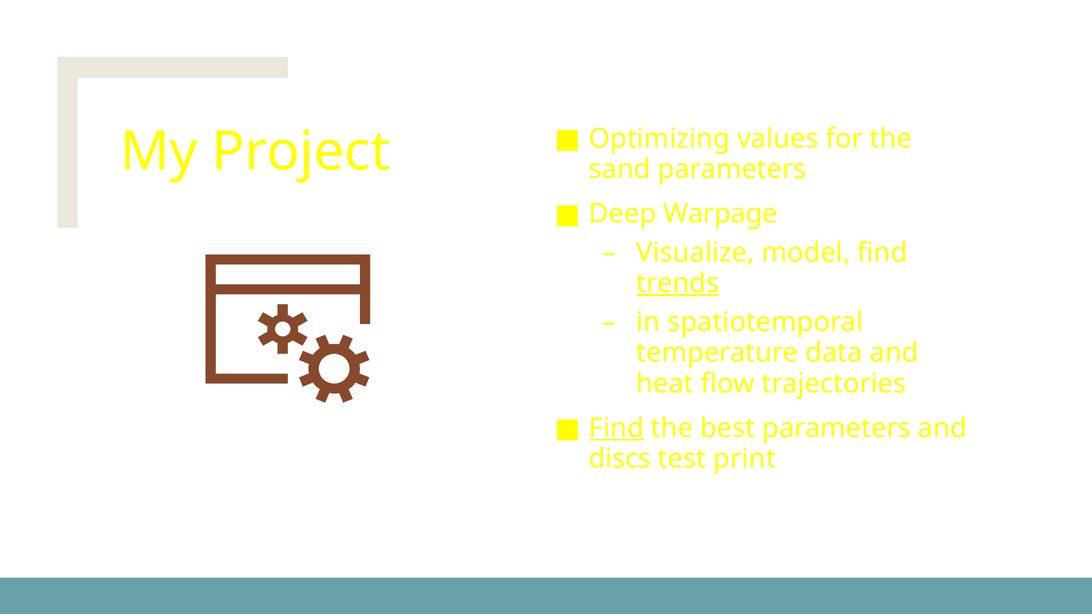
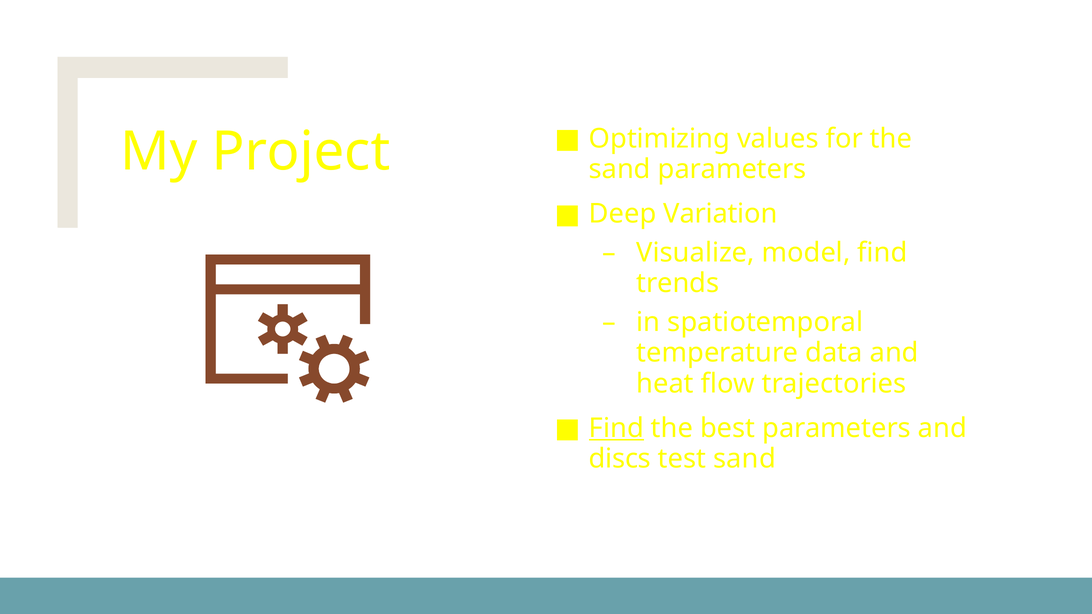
Warpage: Warpage -> Variation
trends underline: present -> none
test print: print -> sand
